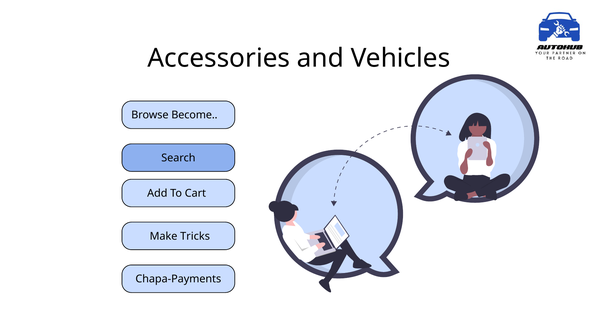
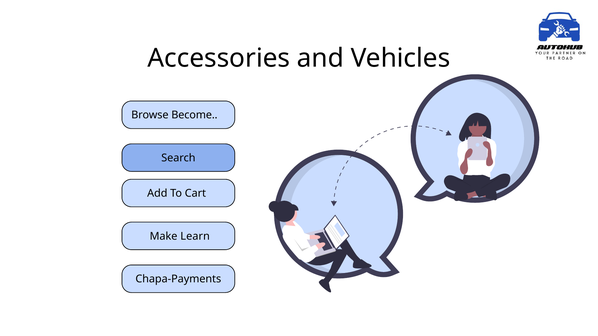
Tricks: Tricks -> Learn
